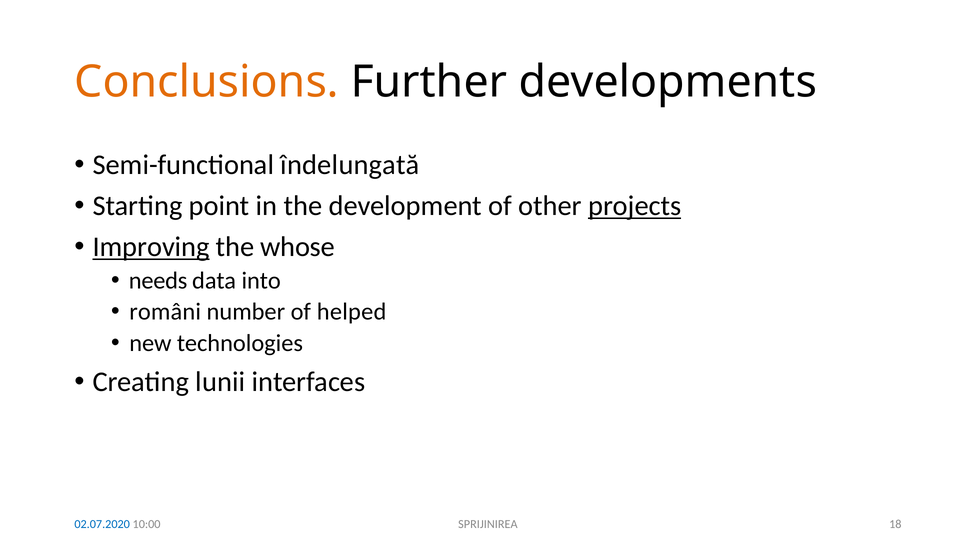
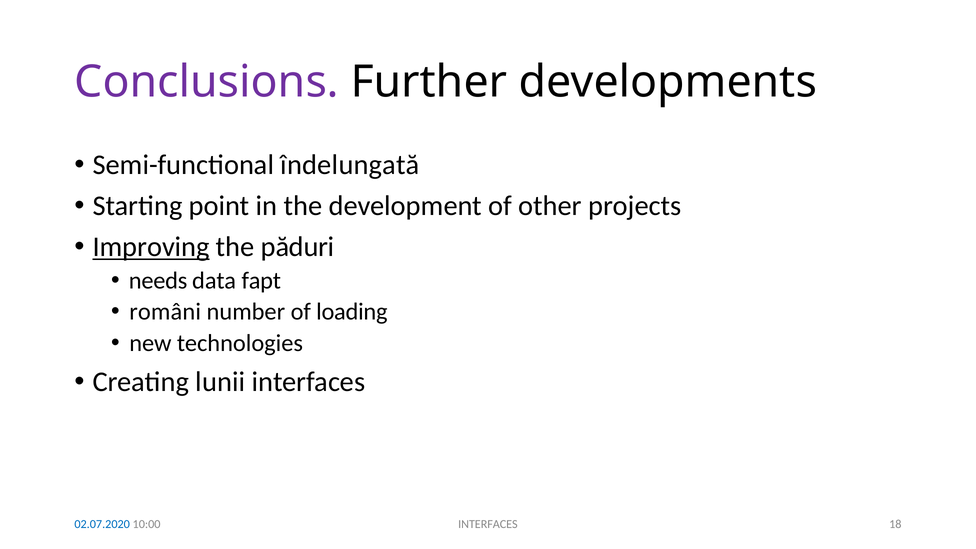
Conclusions colour: orange -> purple
projects underline: present -> none
whose: whose -> păduri
into: into -> fapt
helped: helped -> loading
SPRIJINIREA at (488, 524): SPRIJINIREA -> INTERFACES
